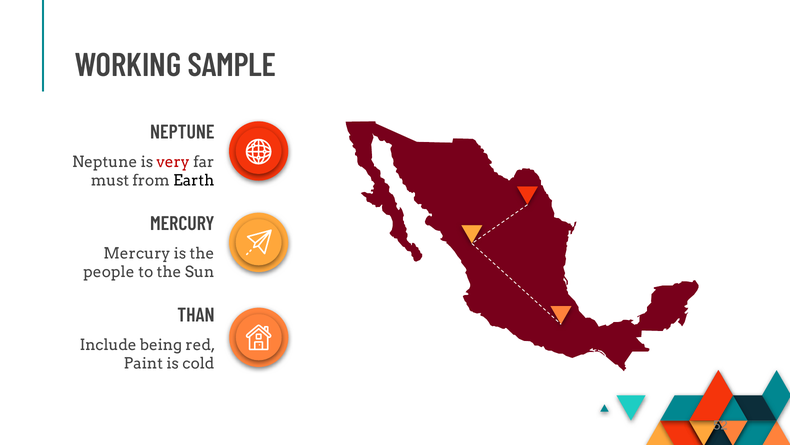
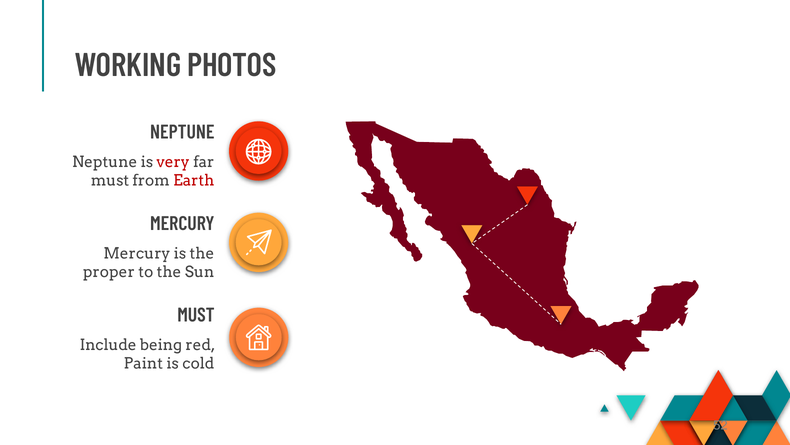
SAMPLE: SAMPLE -> PHOTOS
Earth colour: black -> red
people: people -> proper
THAN at (196, 315): THAN -> MUST
